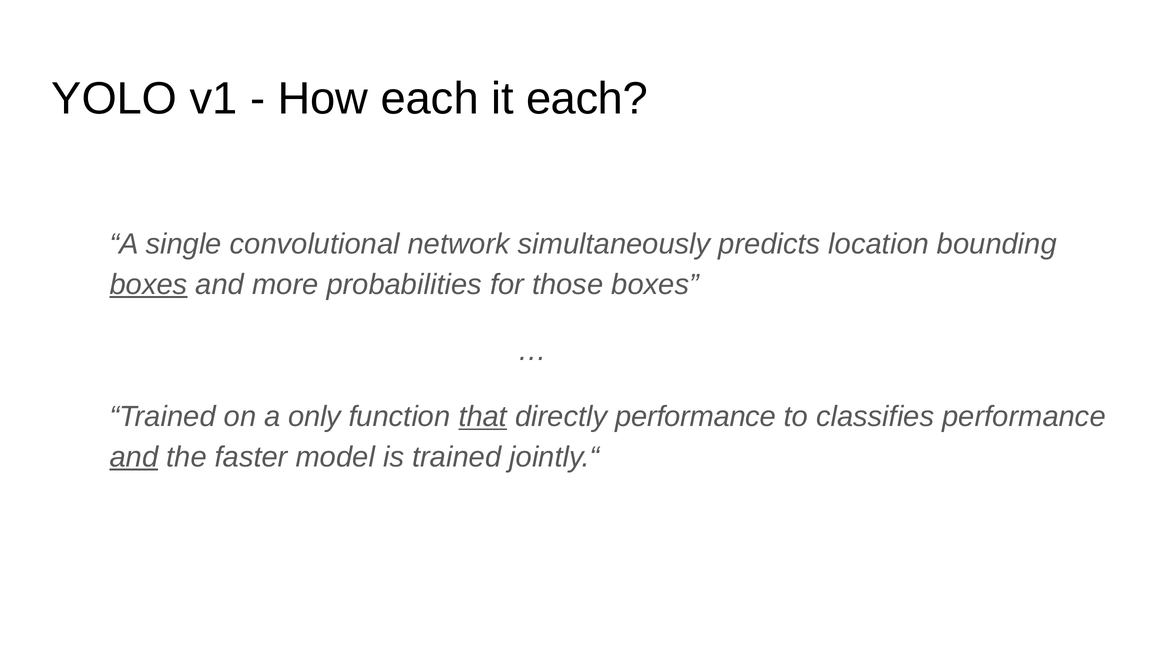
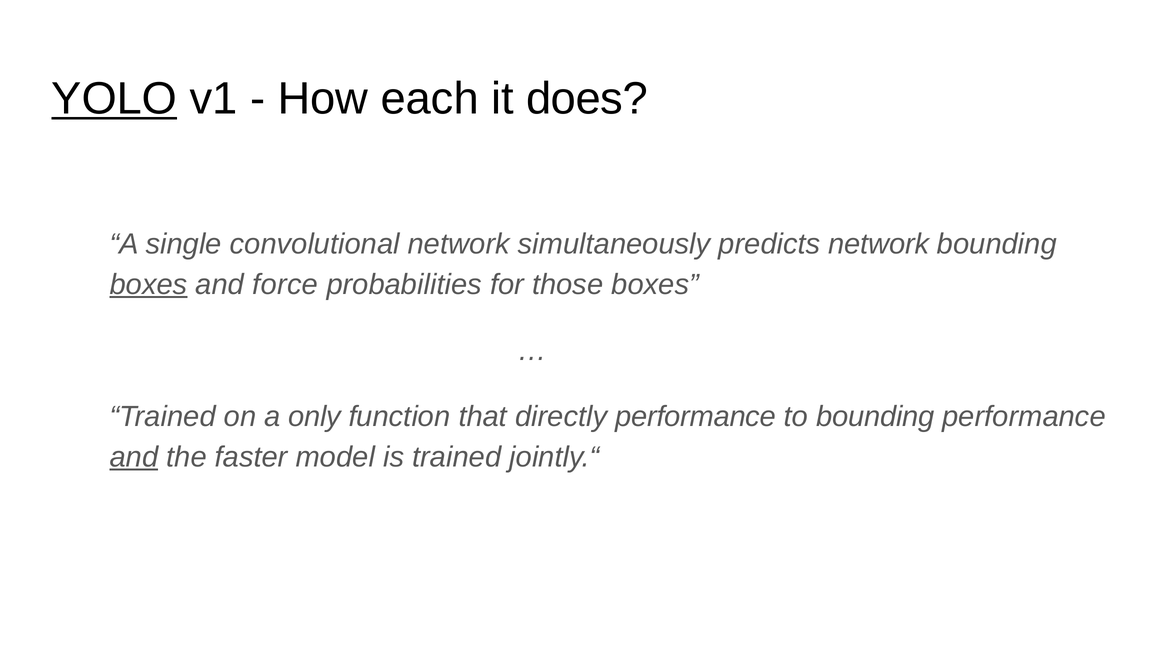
YOLO underline: none -> present
it each: each -> does
predicts location: location -> network
more: more -> force
that underline: present -> none
to classifies: classifies -> bounding
